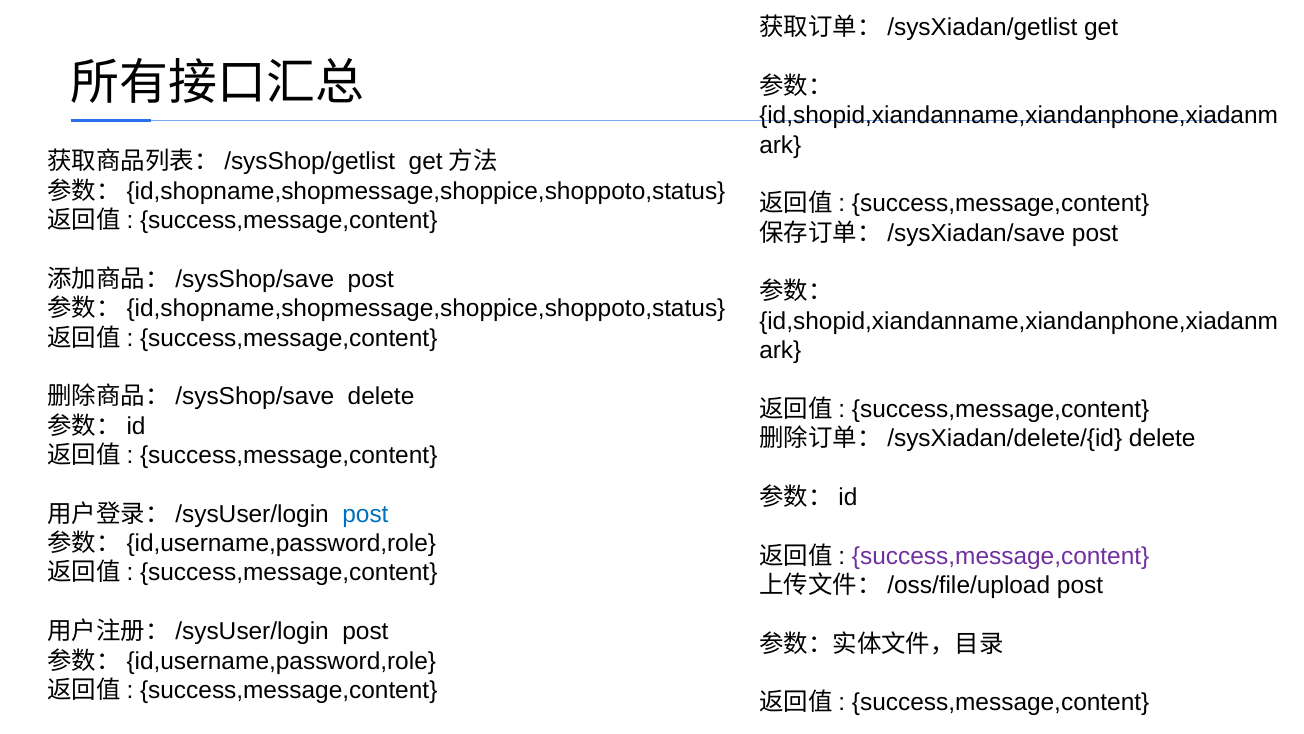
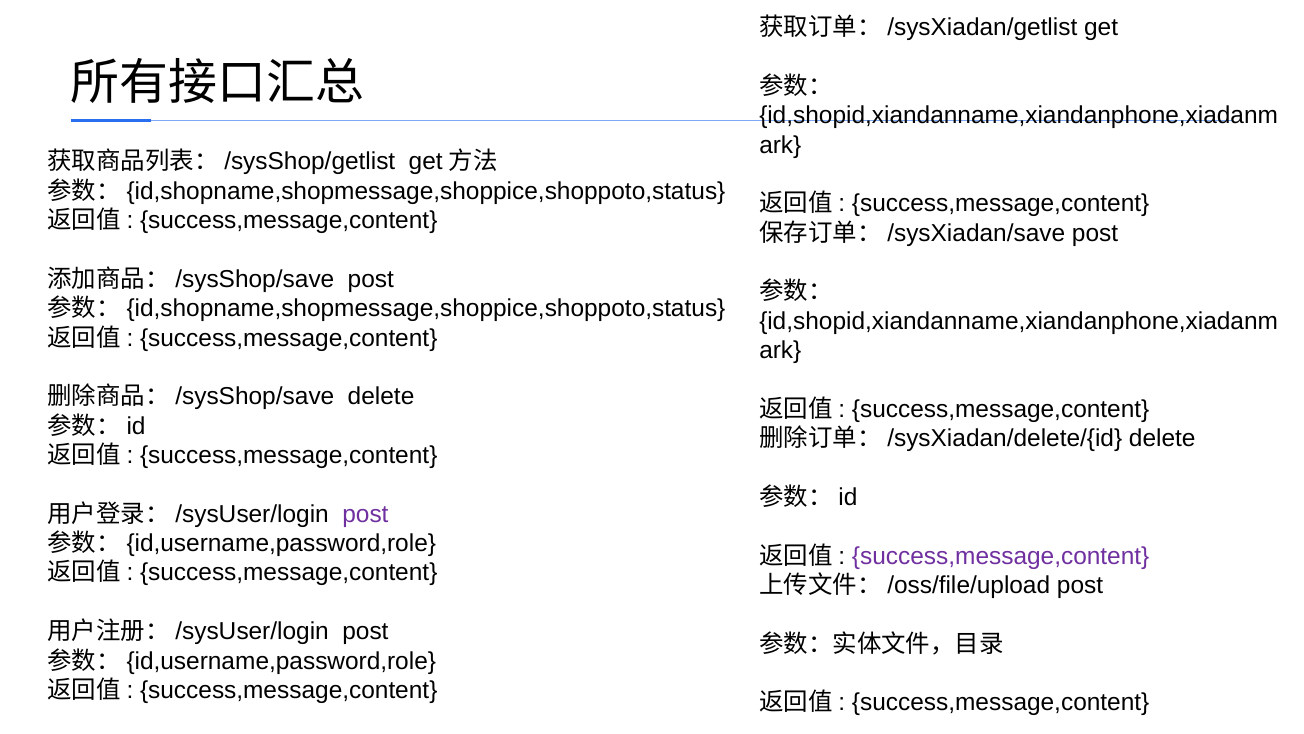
post at (365, 514) colour: blue -> purple
